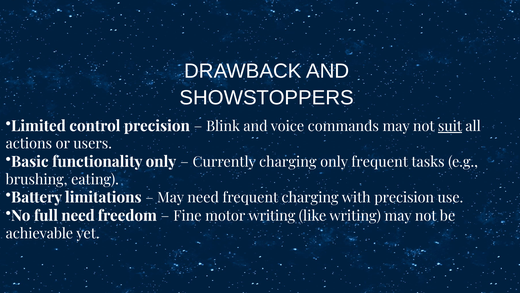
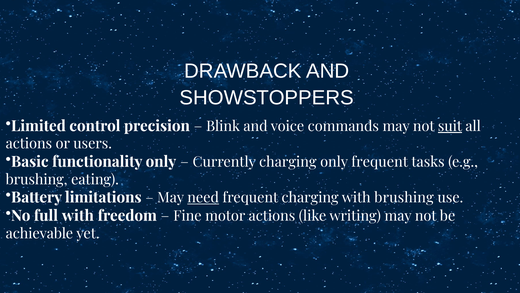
need at (203, 197) underline: none -> present
with precision: precision -> brushing
full need: need -> with
motor writing: writing -> actions
